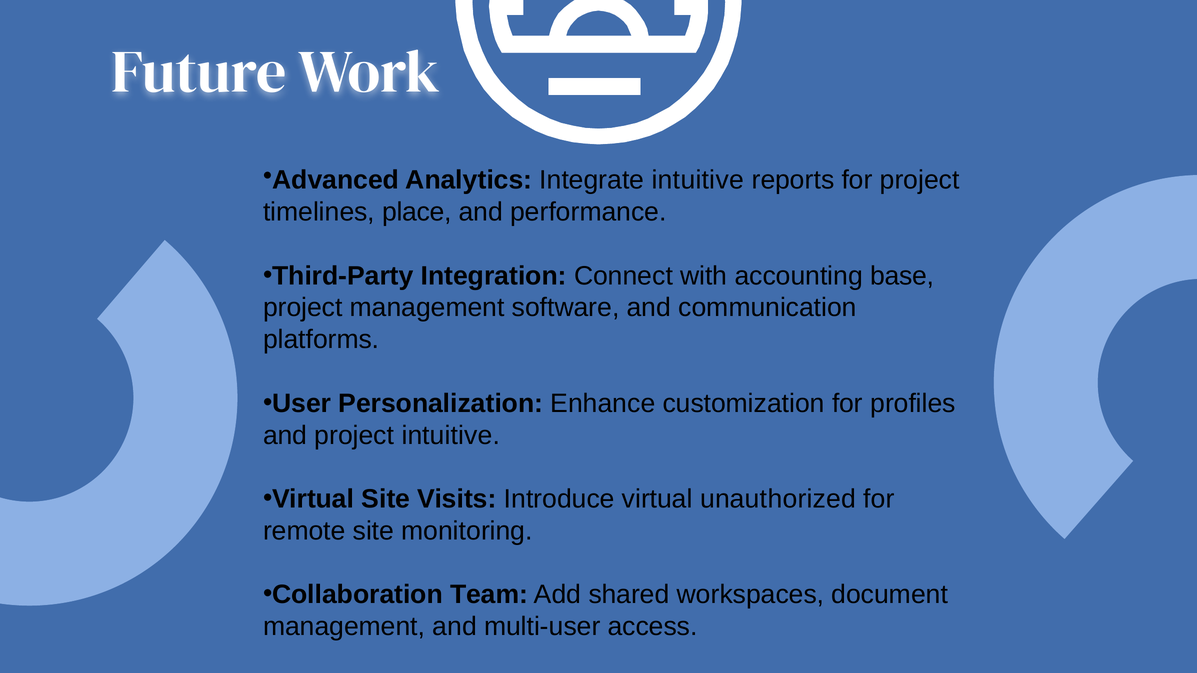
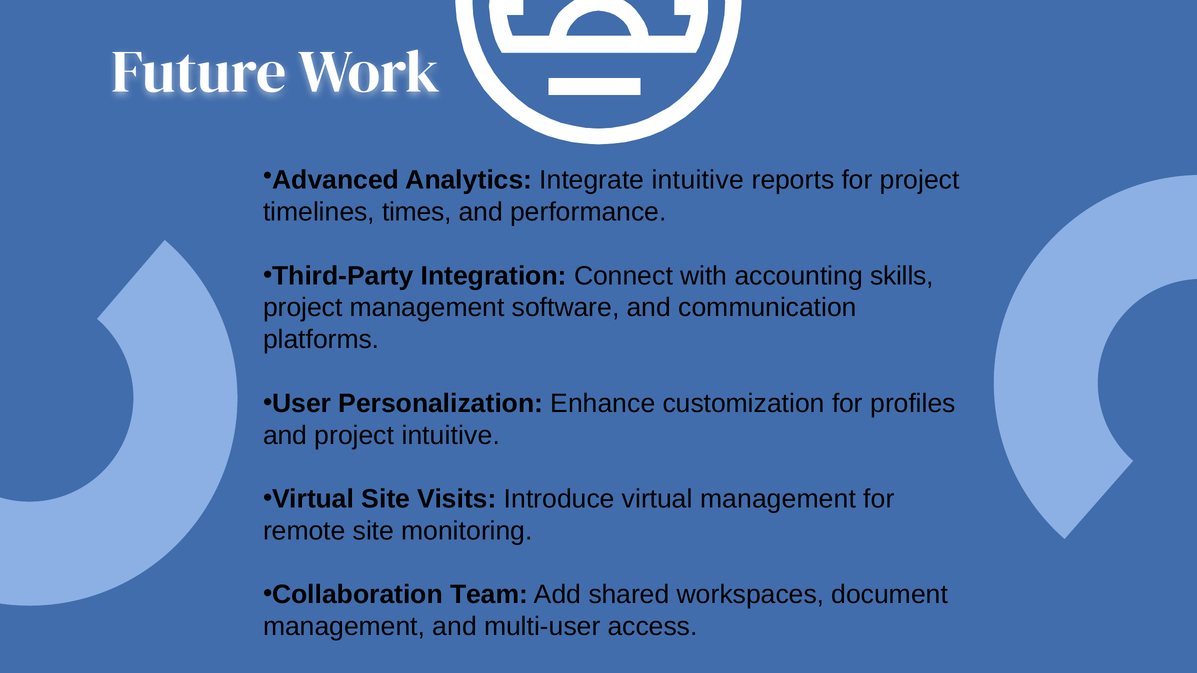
place: place -> times
base: base -> skills
virtual unauthorized: unauthorized -> management
